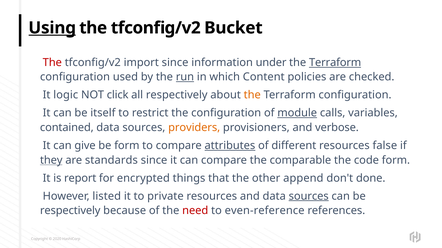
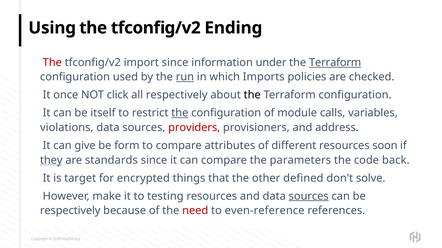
Using underline: present -> none
Bucket: Bucket -> Ending
Content: Content -> Imports
logic: logic -> once
the at (252, 95) colour: orange -> black
the at (180, 113) underline: none -> present
module underline: present -> none
contained: contained -> violations
providers colour: orange -> red
verbose: verbose -> address
attributes underline: present -> none
false: false -> soon
comparable: comparable -> parameters
code form: form -> back
report: report -> target
append: append -> defined
done: done -> solve
listed: listed -> make
private: private -> testing
